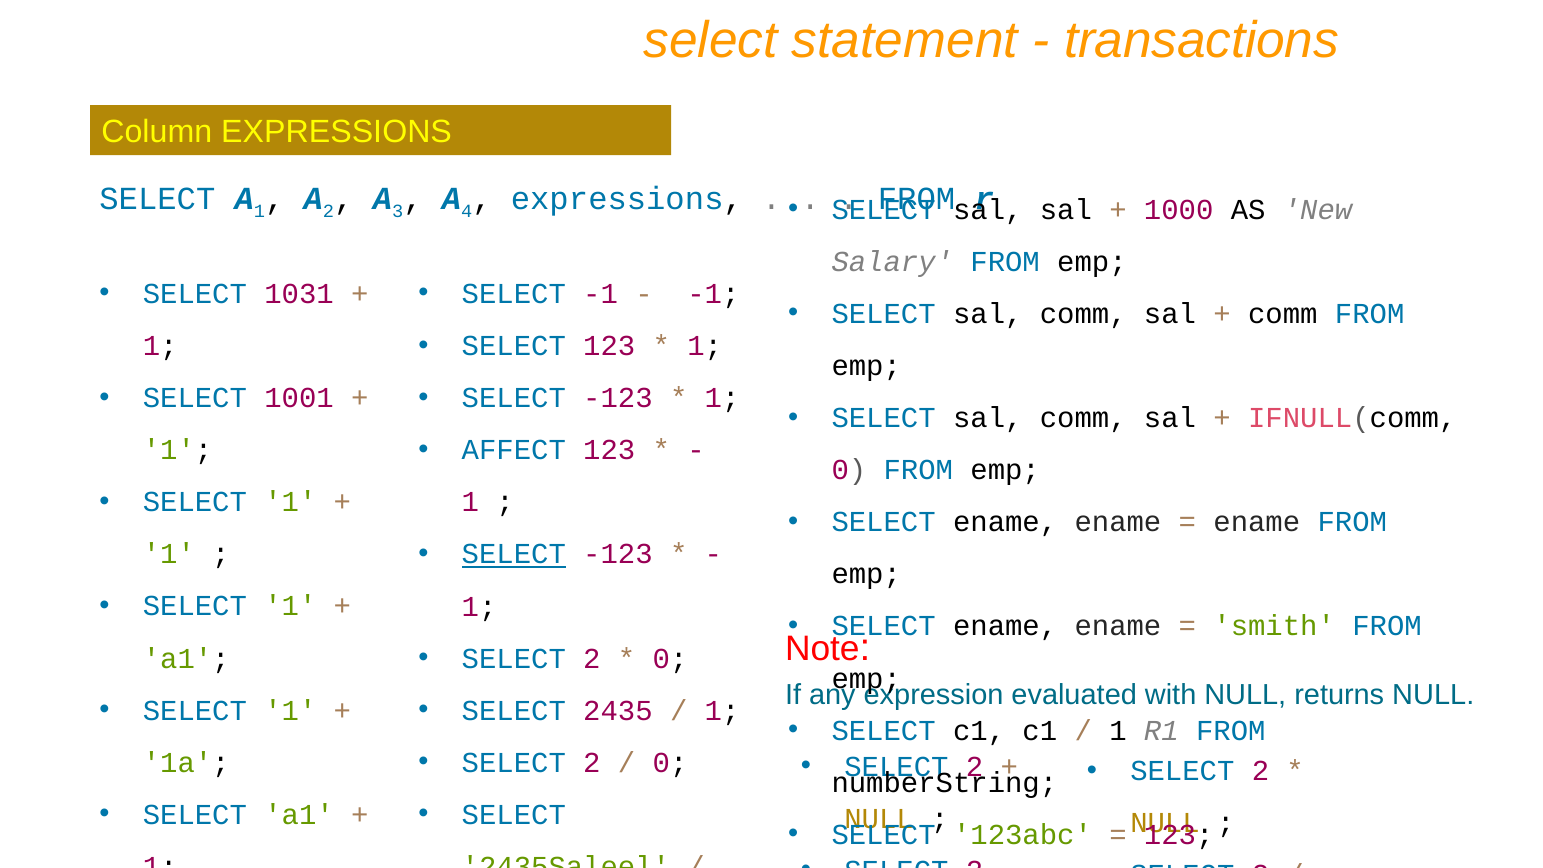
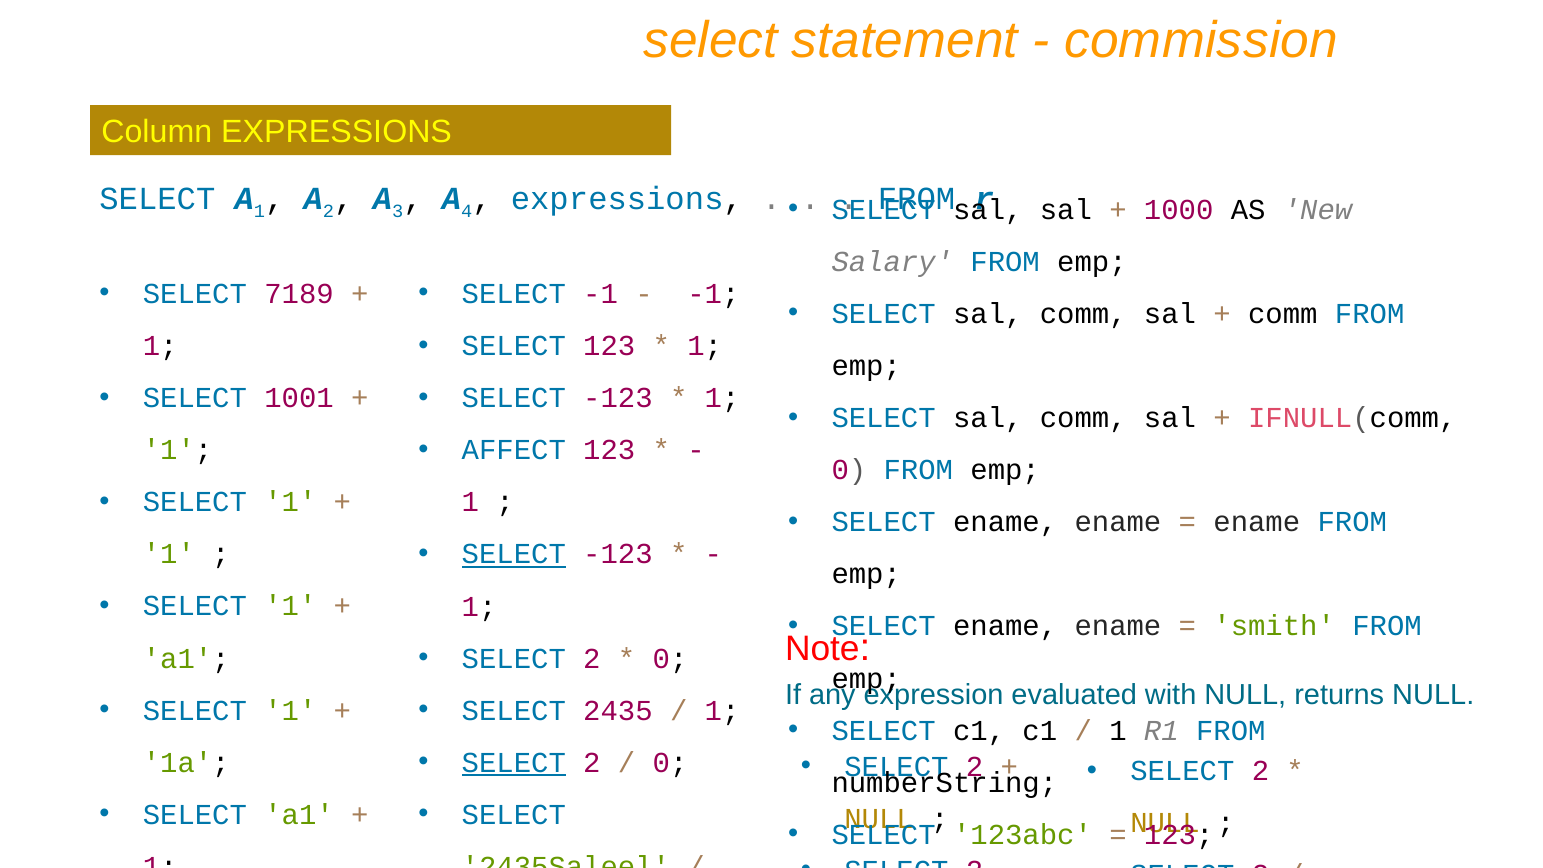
transactions: transactions -> commission
1031: 1031 -> 7189
SELECT at (514, 763) underline: none -> present
